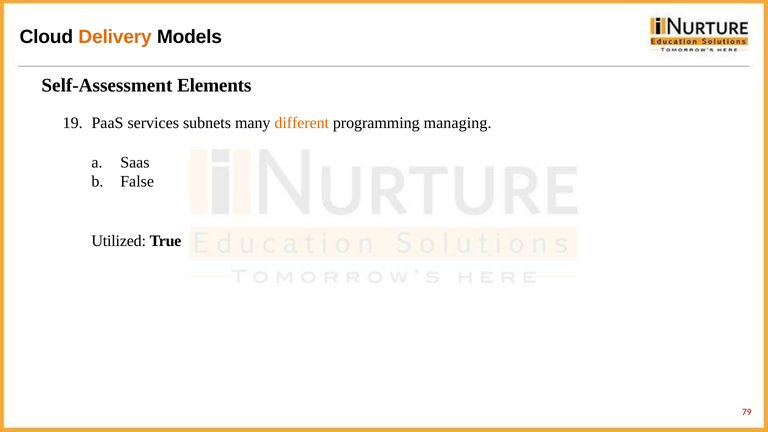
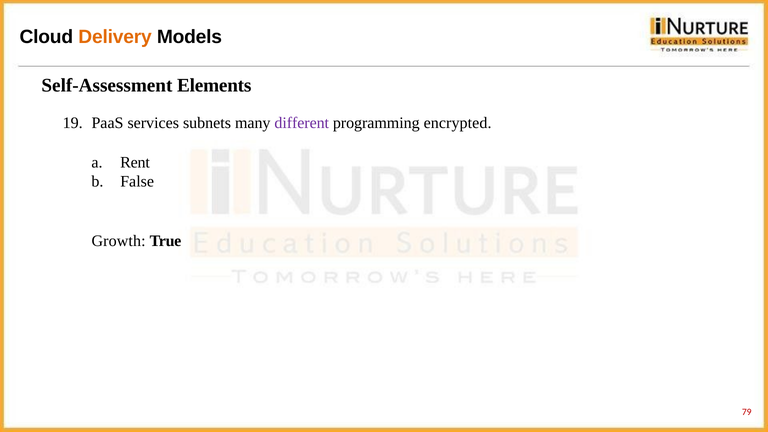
different colour: orange -> purple
managing: managing -> encrypted
Saas: Saas -> Rent
Utilized: Utilized -> Growth
